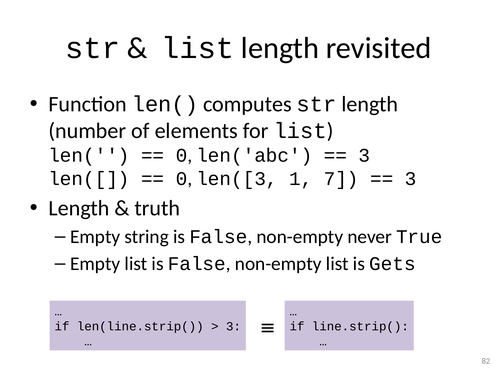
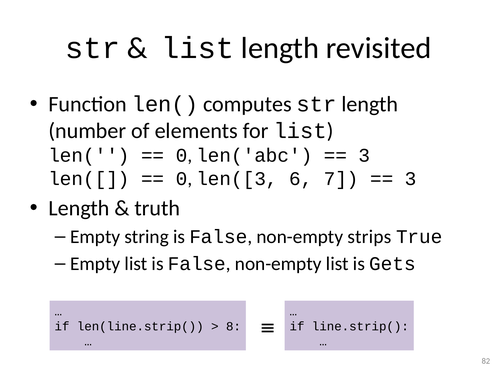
1: 1 -> 6
never: never -> strips
3 at (233, 326): 3 -> 8
